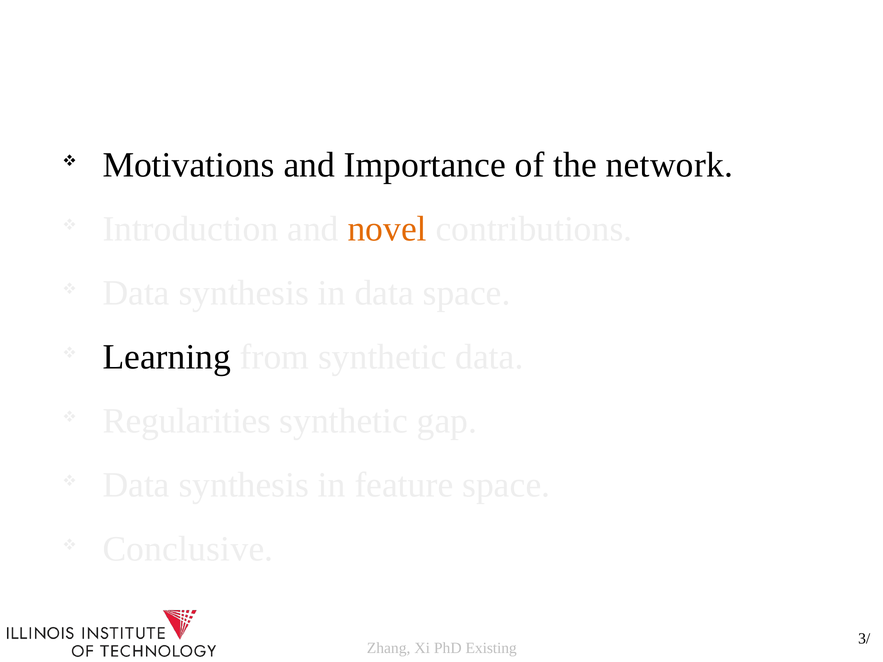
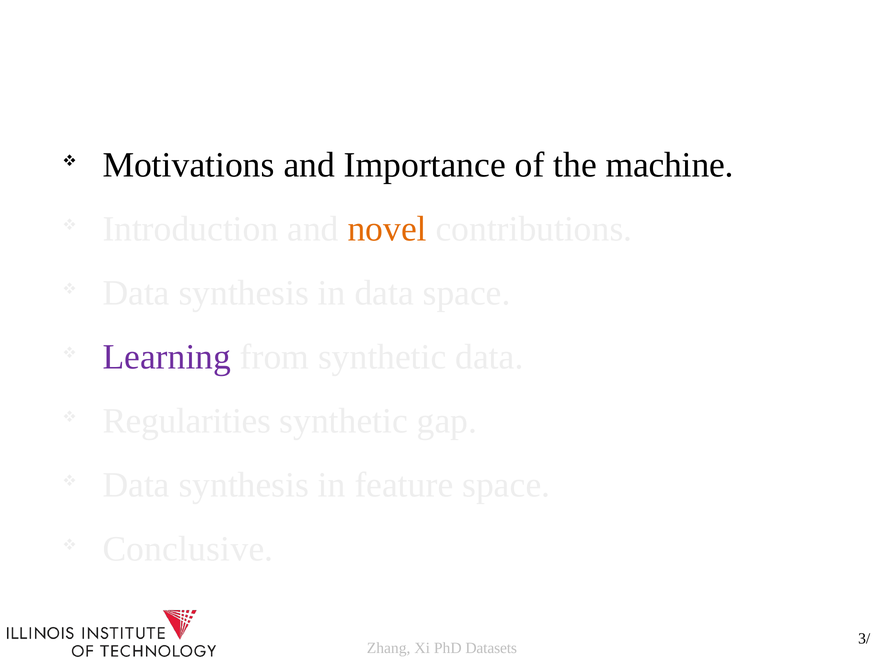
network: network -> machine
Learning colour: black -> purple
Existing: Existing -> Datasets
